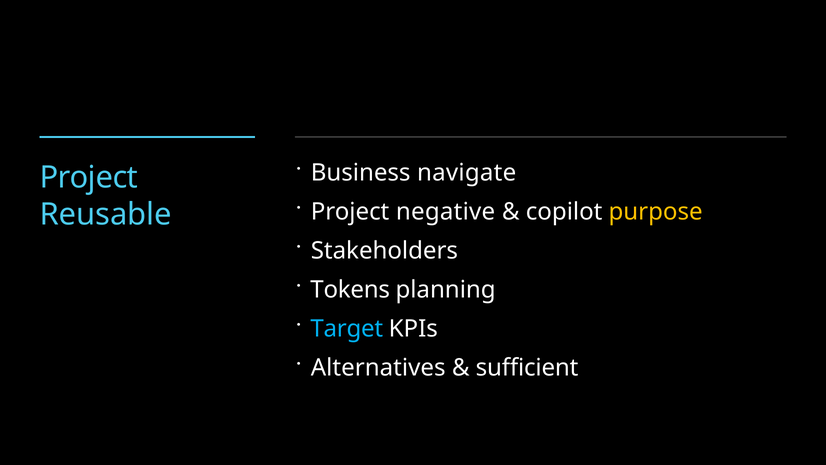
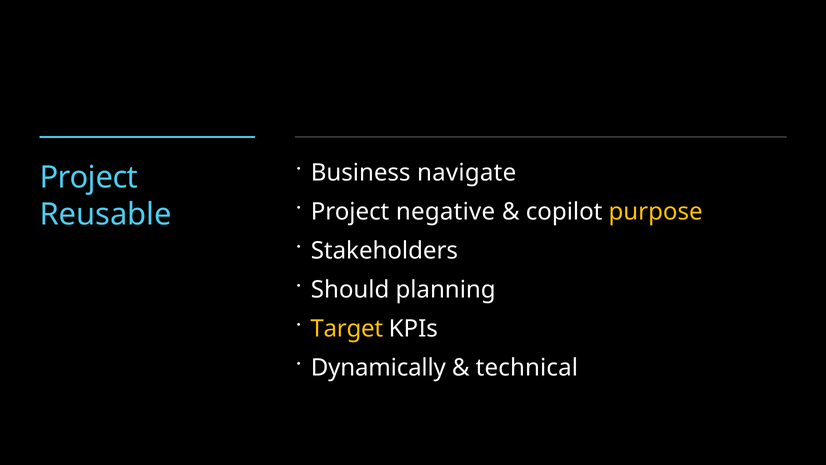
Tokens: Tokens -> Should
Target colour: light blue -> yellow
Alternatives: Alternatives -> Dynamically
sufficient: sufficient -> technical
